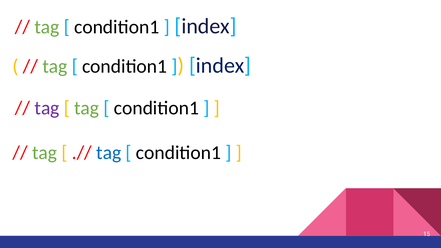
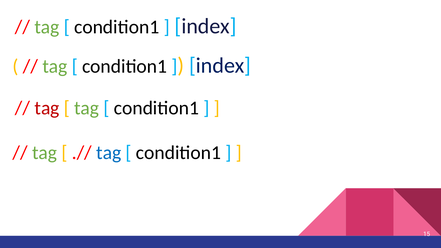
tag at (47, 108) colour: purple -> red
